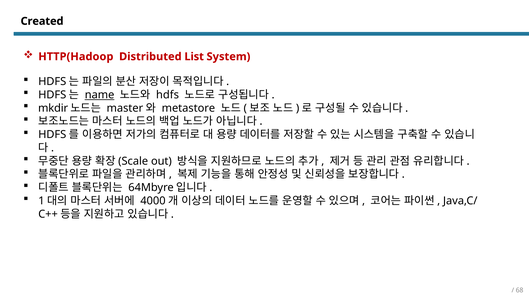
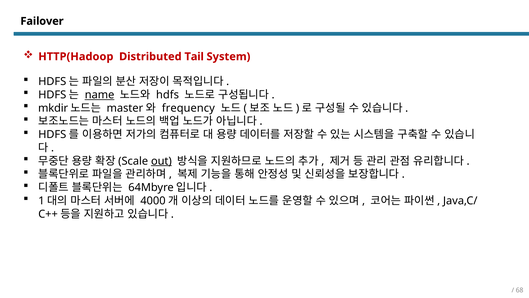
Created: Created -> Failover
List: List -> Tail
metastore: metastore -> frequency
out underline: none -> present
